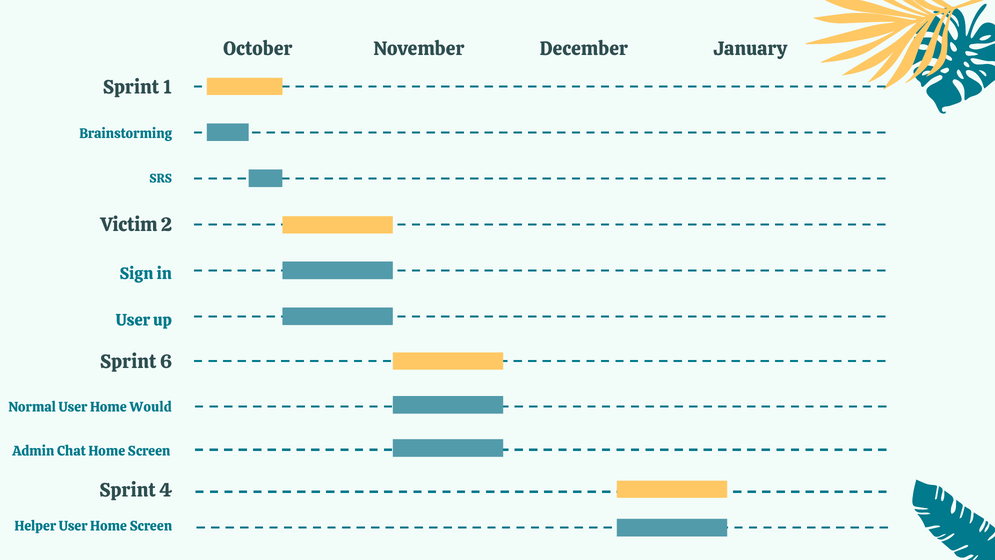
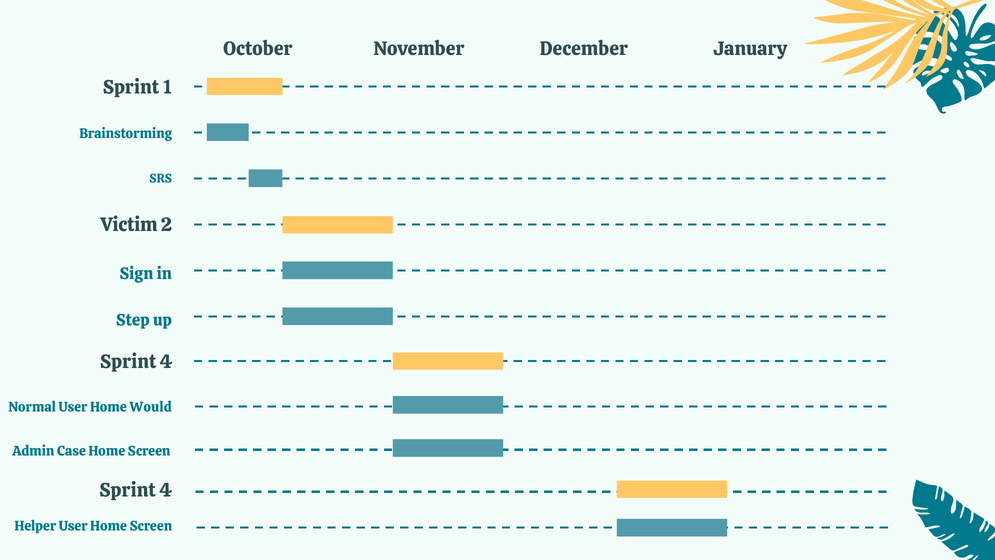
User at (133, 320): User -> Step
6 at (166, 362): 6 -> 4
Chat: Chat -> Case
